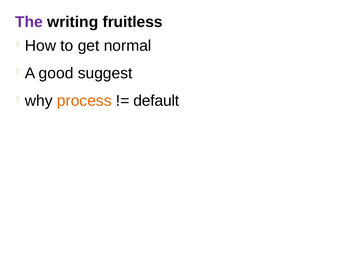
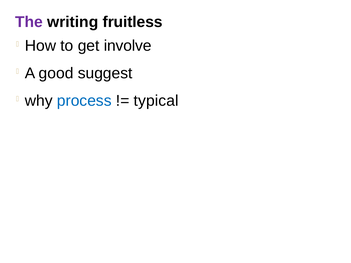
normal: normal -> involve
process colour: orange -> blue
default: default -> typical
